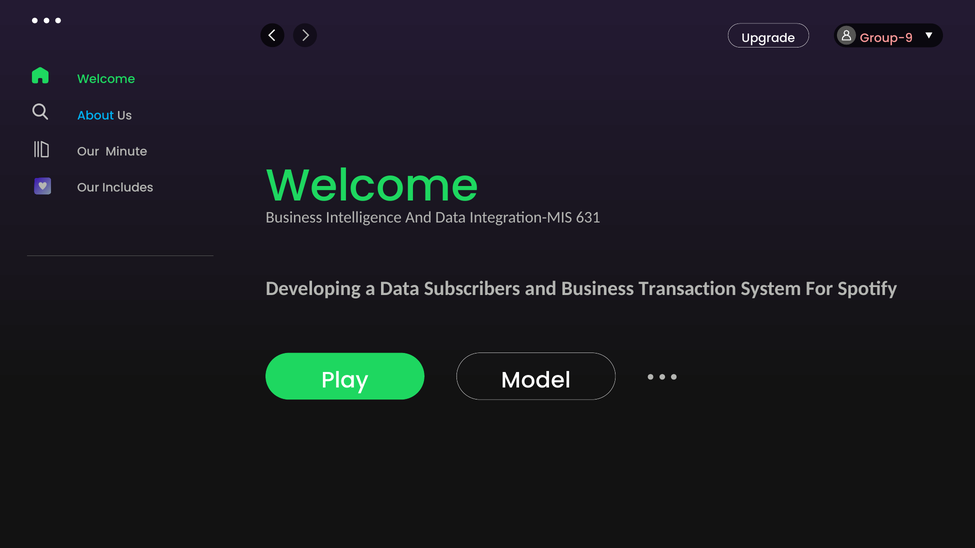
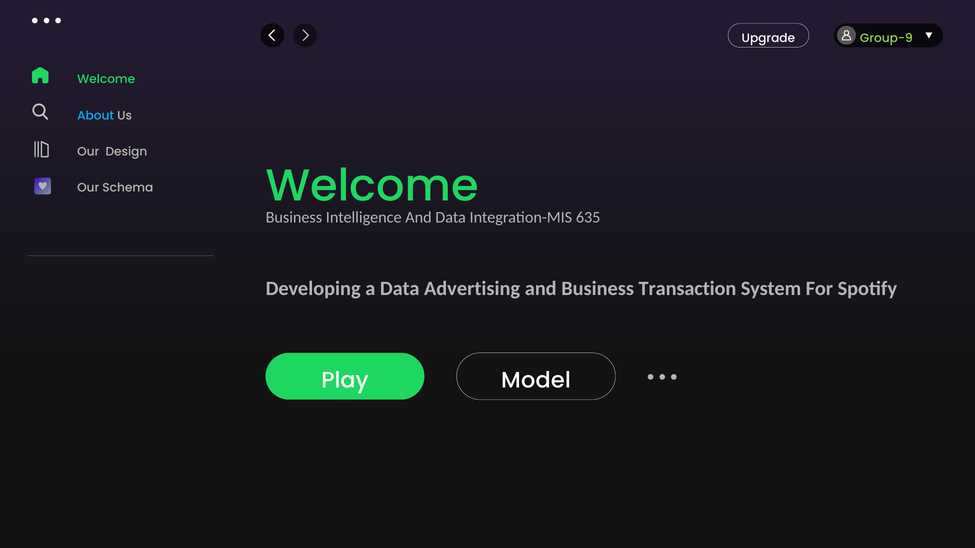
Group-9 colour: pink -> light green
Minute: Minute -> Design
Includes: Includes -> Schema
631: 631 -> 635
Subscribers: Subscribers -> Advertising
